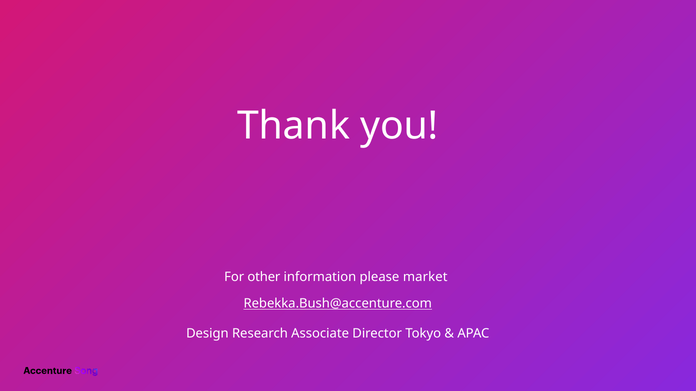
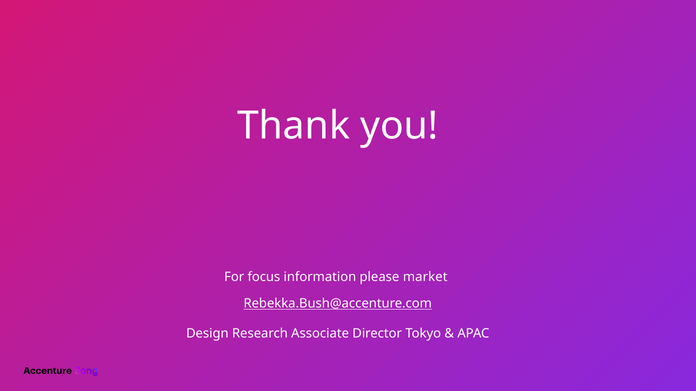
other: other -> focus
